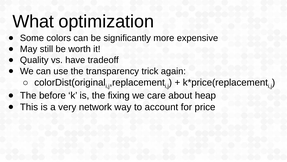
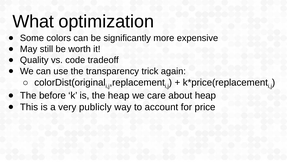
have: have -> code
the fixing: fixing -> heap
network: network -> publicly
